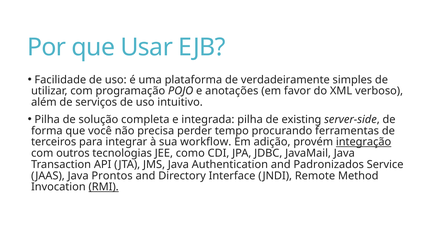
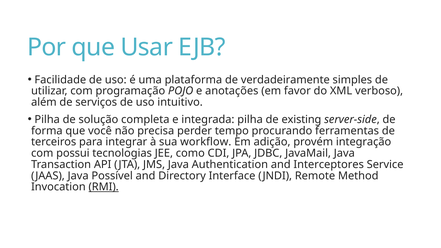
integração underline: present -> none
outros: outros -> possui
Padronizados: Padronizados -> Interceptores
Prontos: Prontos -> Possível
